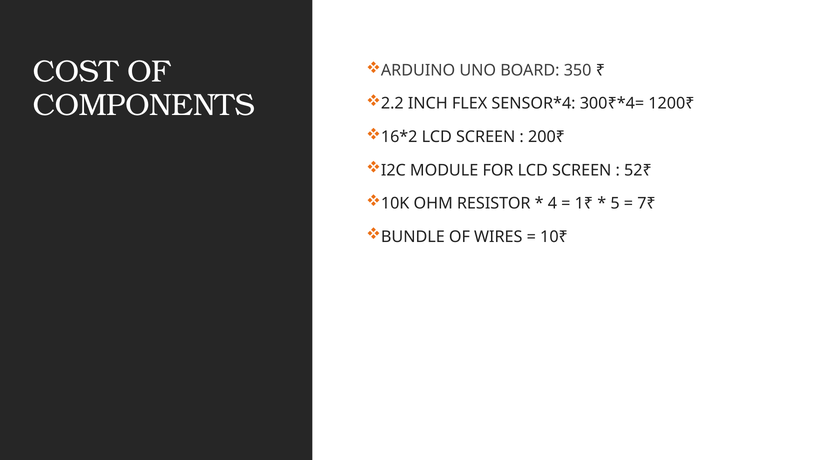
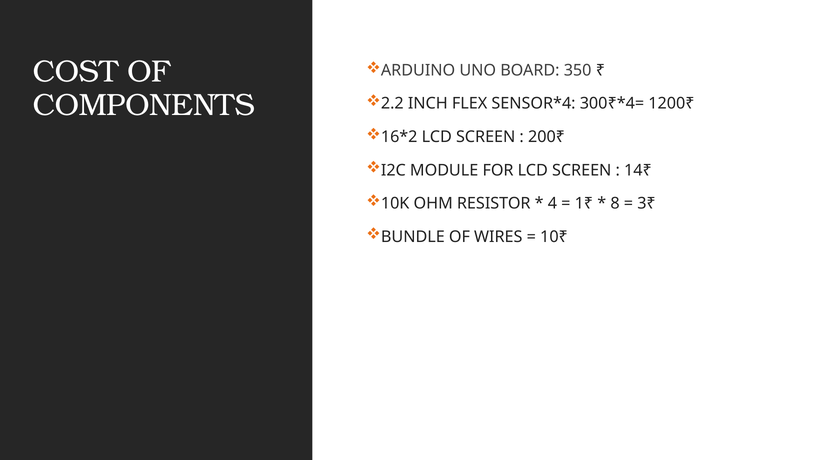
52₹: 52₹ -> 14₹
5: 5 -> 8
7₹: 7₹ -> 3₹
